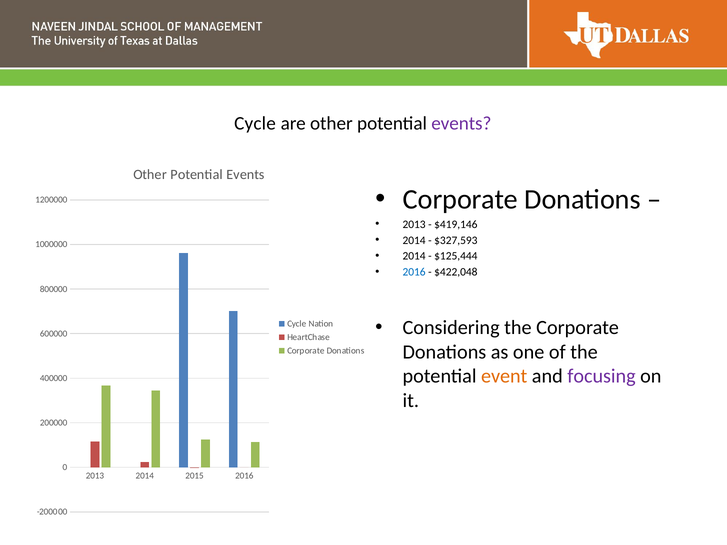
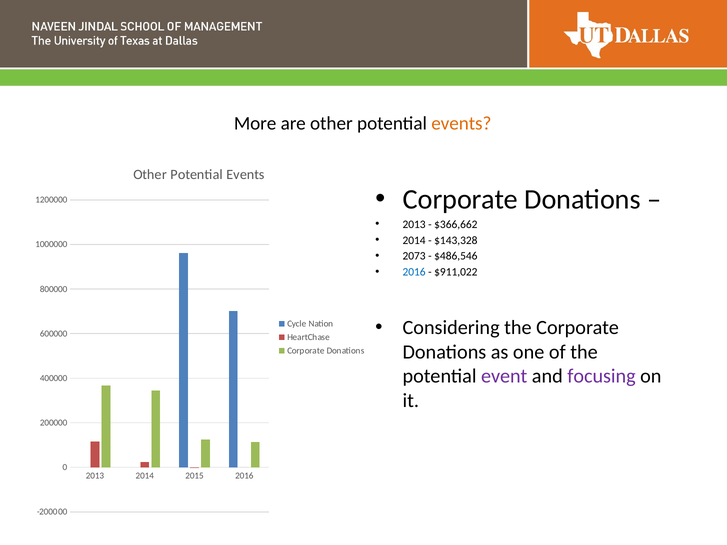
Cycle at (255, 123): Cycle -> More
events at (461, 123) colour: purple -> orange
$419,146: $419,146 -> $366,662
$327,593: $327,593 -> $143,328
2014 at (414, 256): 2014 -> 2073
$125,444: $125,444 -> $486,546
$422,048: $422,048 -> $911,022
event colour: orange -> purple
